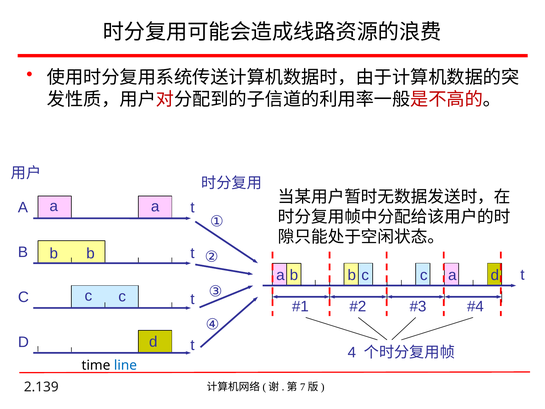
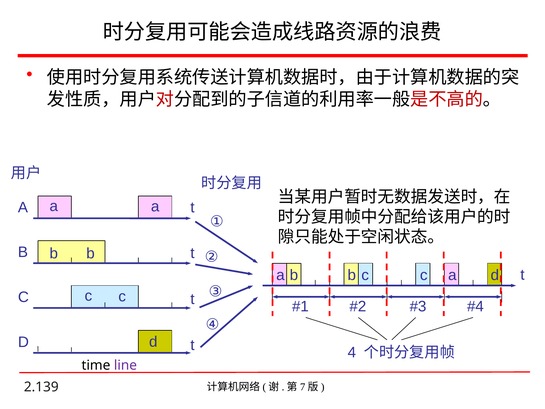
line colour: blue -> purple
